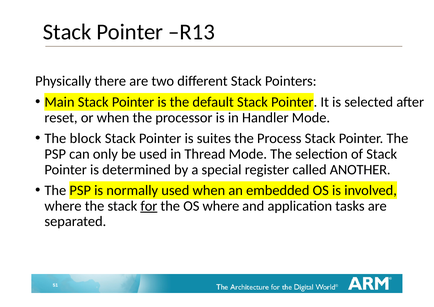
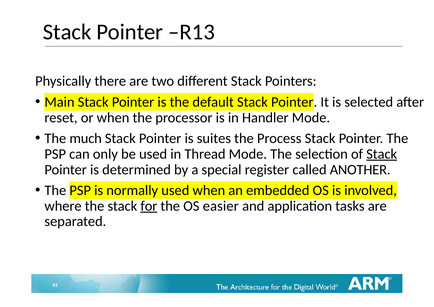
block: block -> much
Stack at (382, 154) underline: none -> present
OS where: where -> easier
